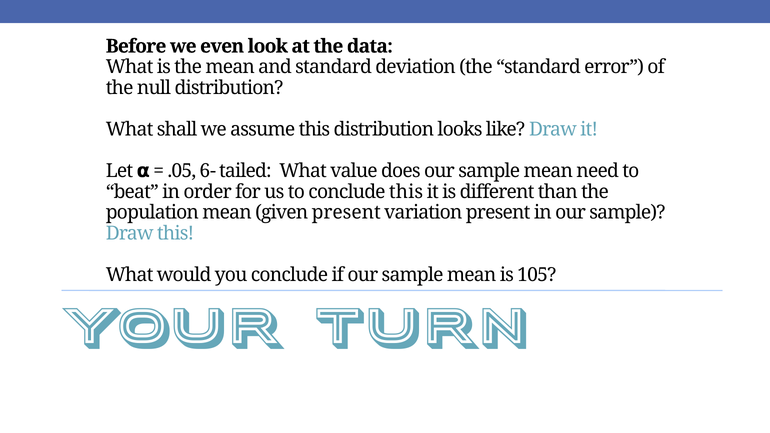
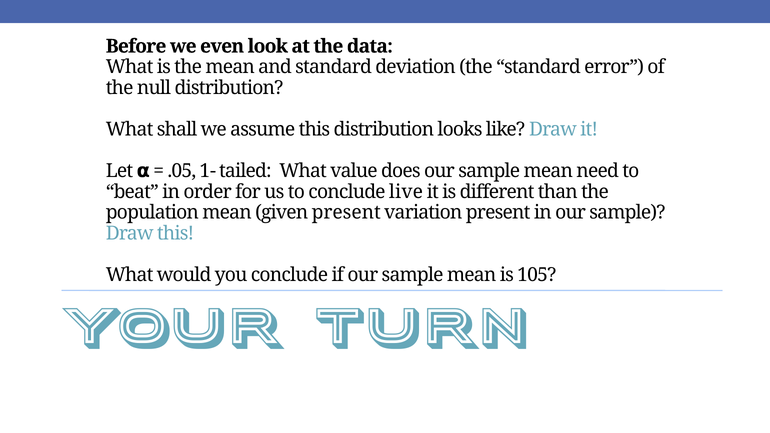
6-: 6- -> 1-
conclude this: this -> live
